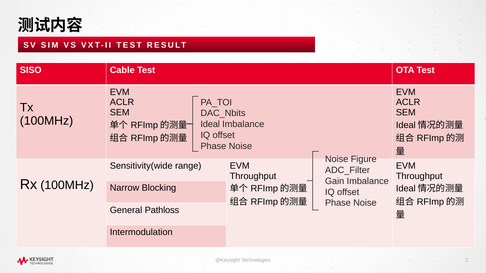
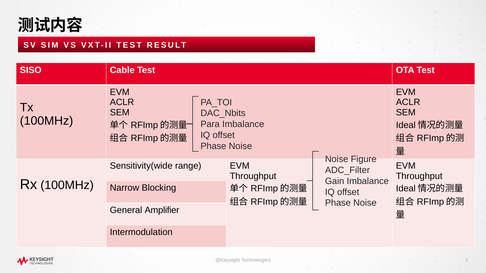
Ideal: Ideal -> Para
Pathloss: Pathloss -> Amplifier
